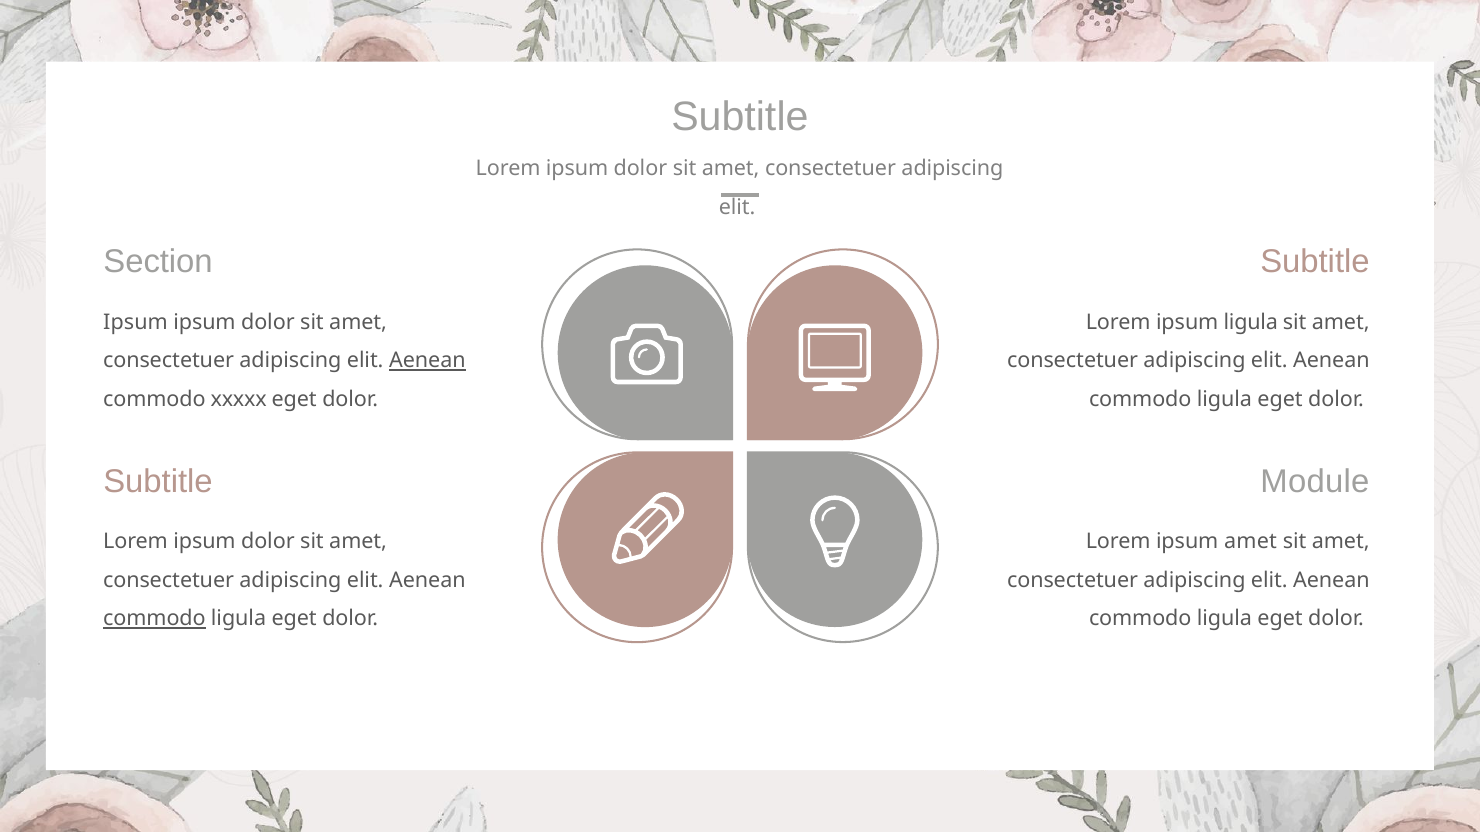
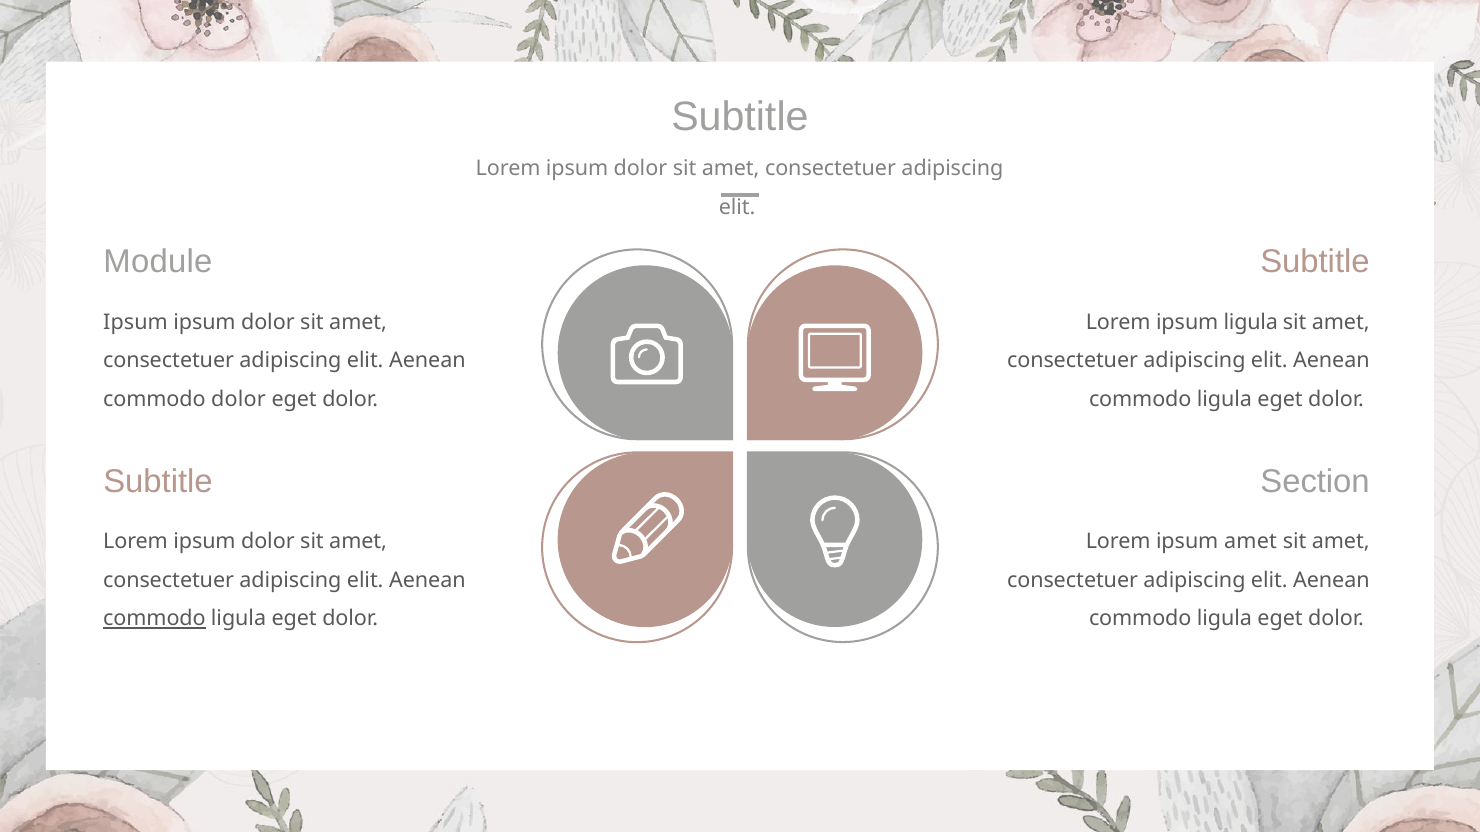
Section: Section -> Module
Aenean at (427, 361) underline: present -> none
commodo xxxxx: xxxxx -> dolor
Module: Module -> Section
